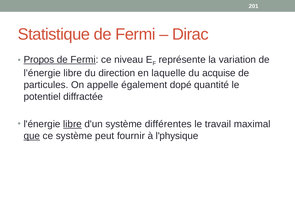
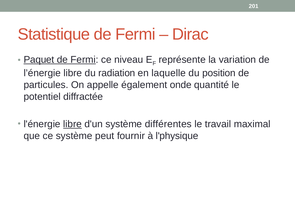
Propos: Propos -> Paquet
direction: direction -> radiation
acquise: acquise -> position
dopé: dopé -> onde
que underline: present -> none
